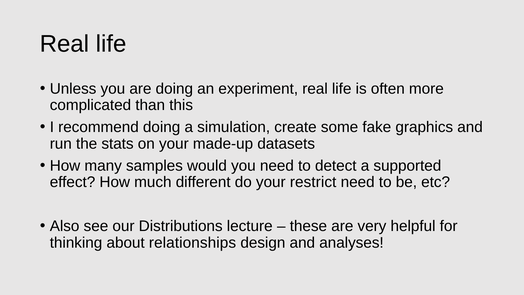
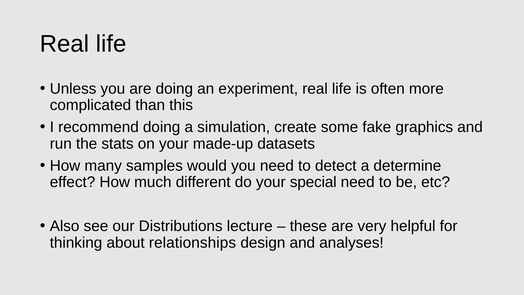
supported: supported -> determine
restrict: restrict -> special
